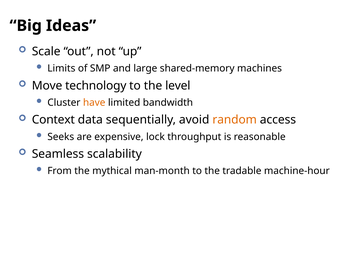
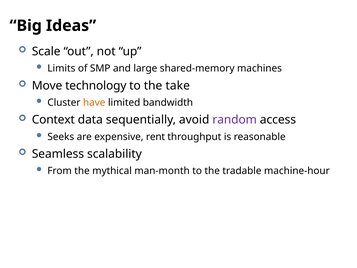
level: level -> take
random colour: orange -> purple
lock: lock -> rent
